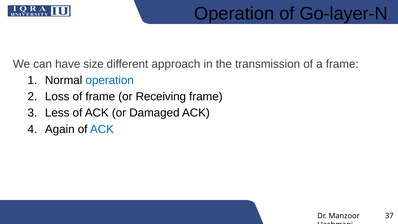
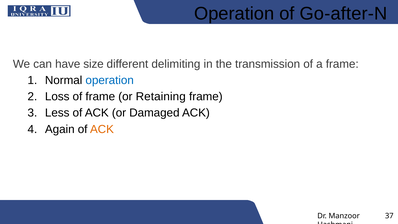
Go-layer-N: Go-layer-N -> Go-after-N
approach: approach -> delimiting
Receiving: Receiving -> Retaining
ACK at (102, 129) colour: blue -> orange
